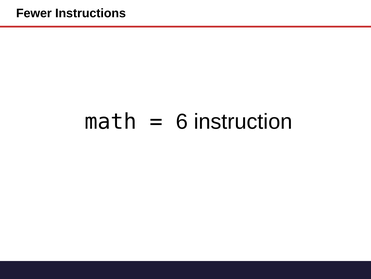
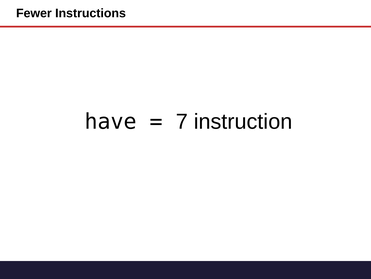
math: math -> have
6: 6 -> 7
